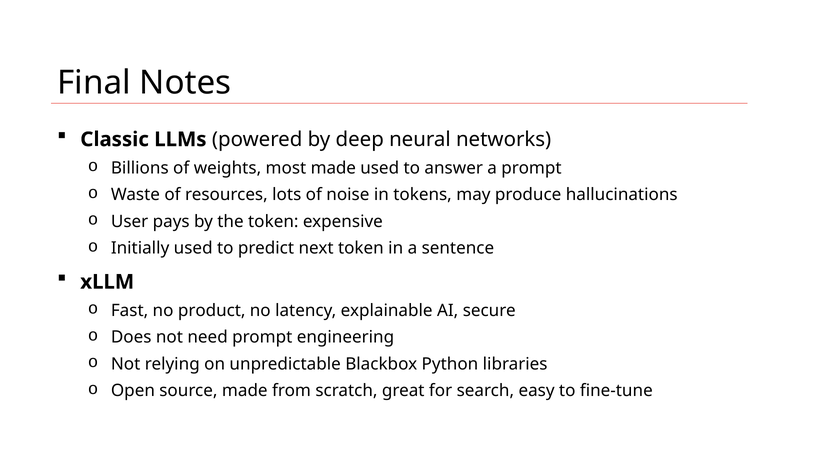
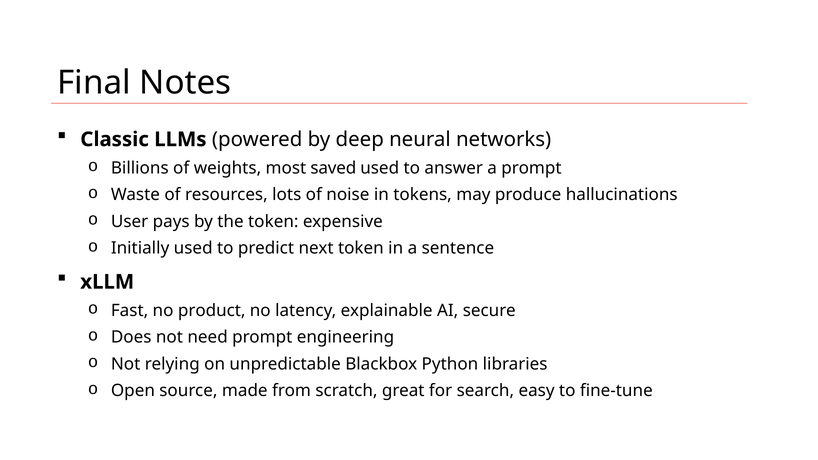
most made: made -> saved
